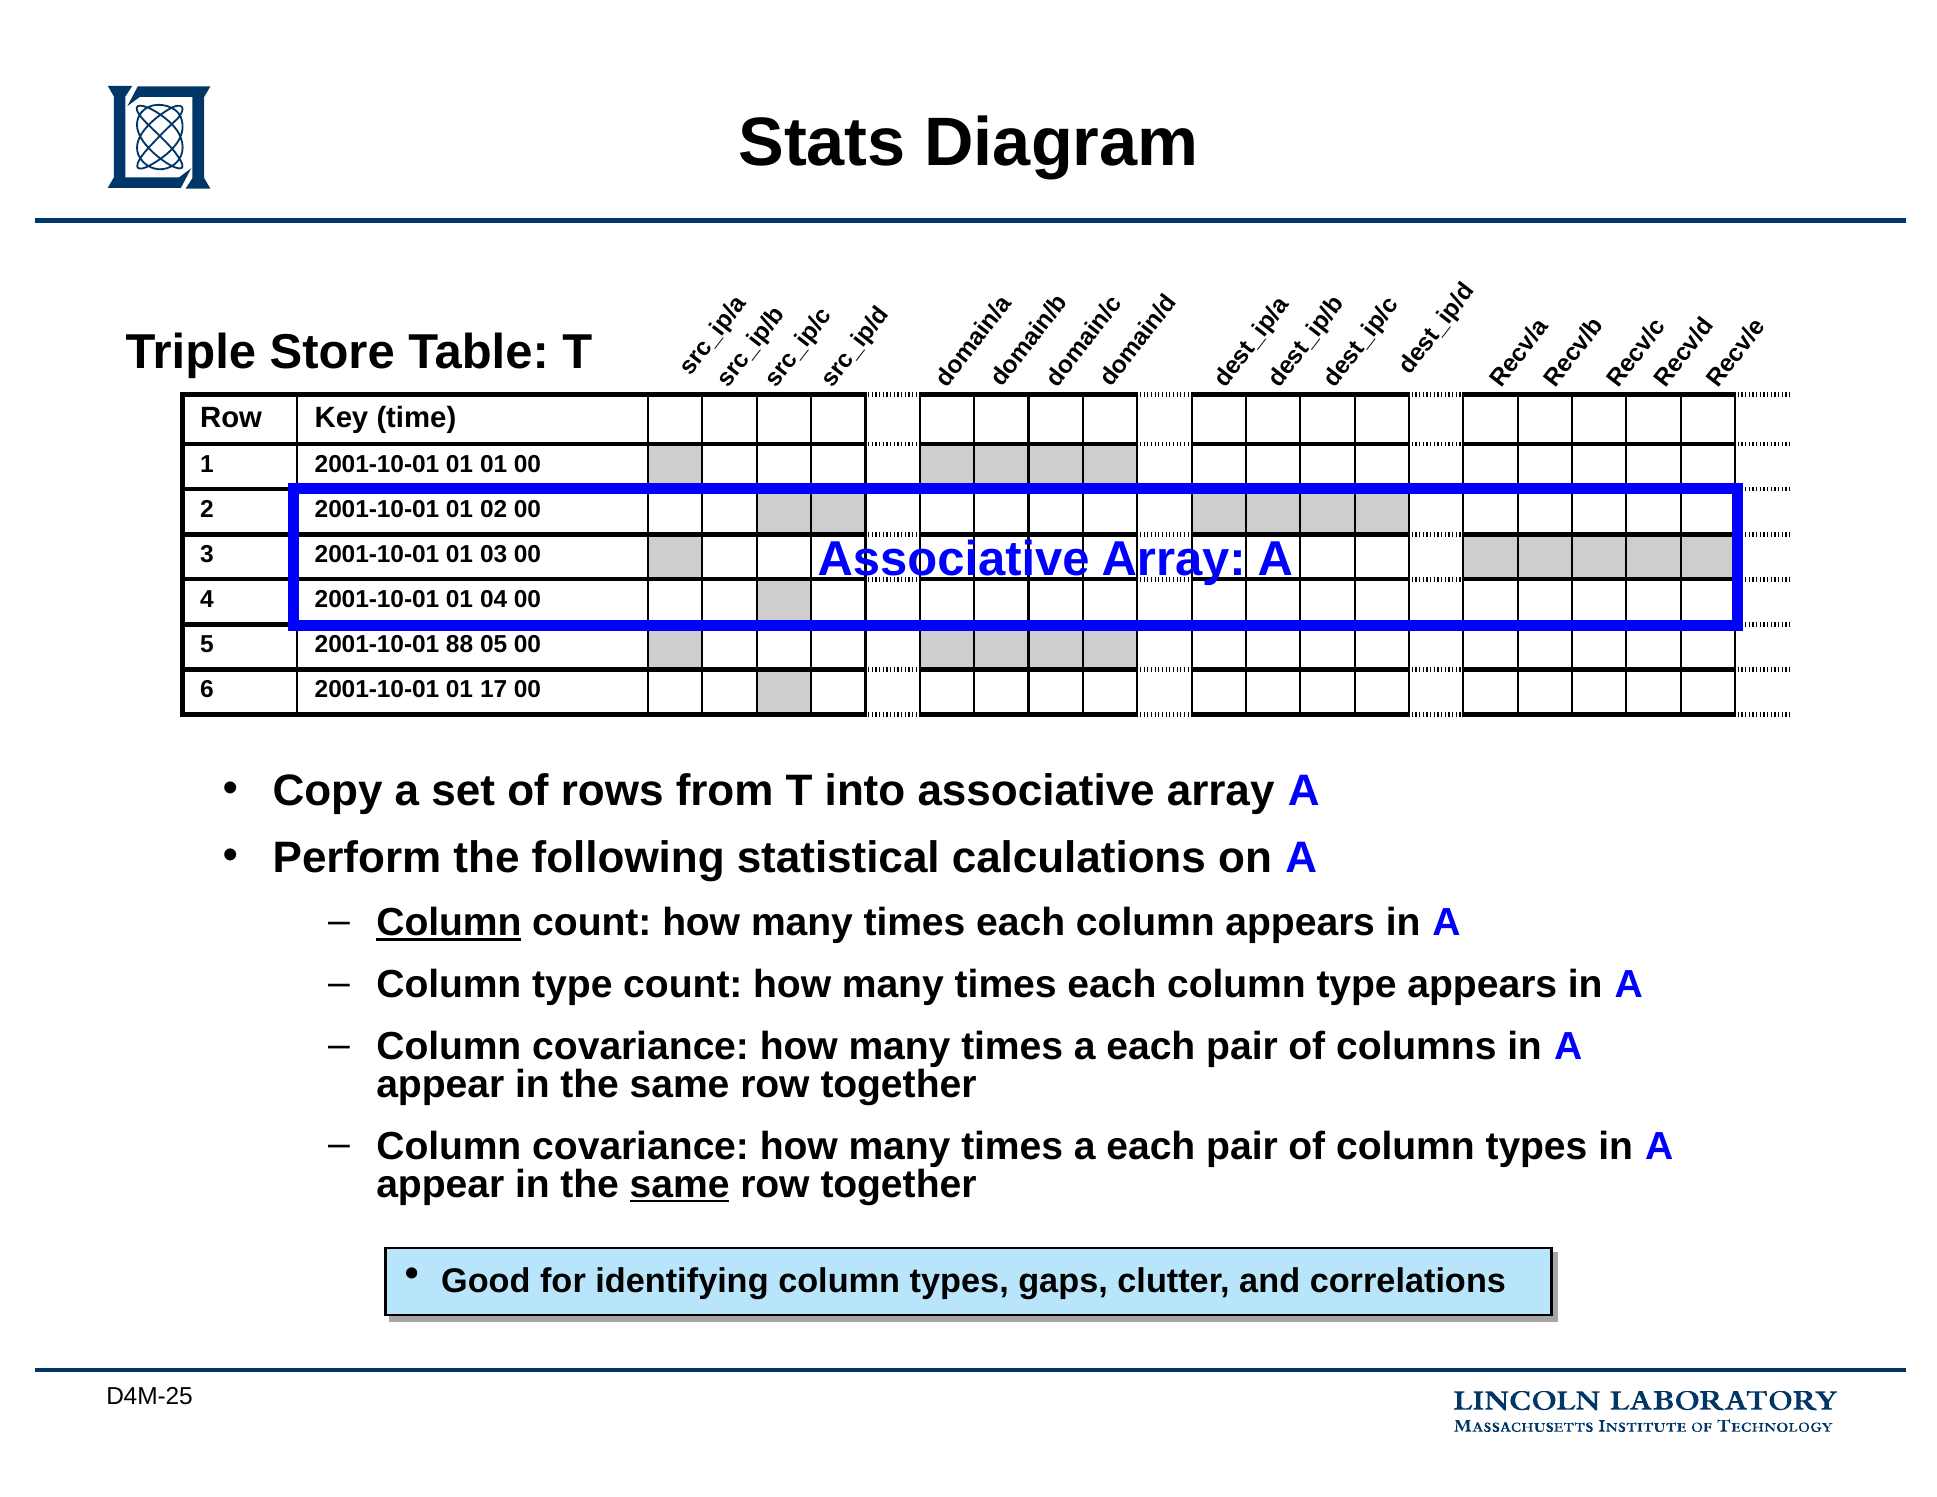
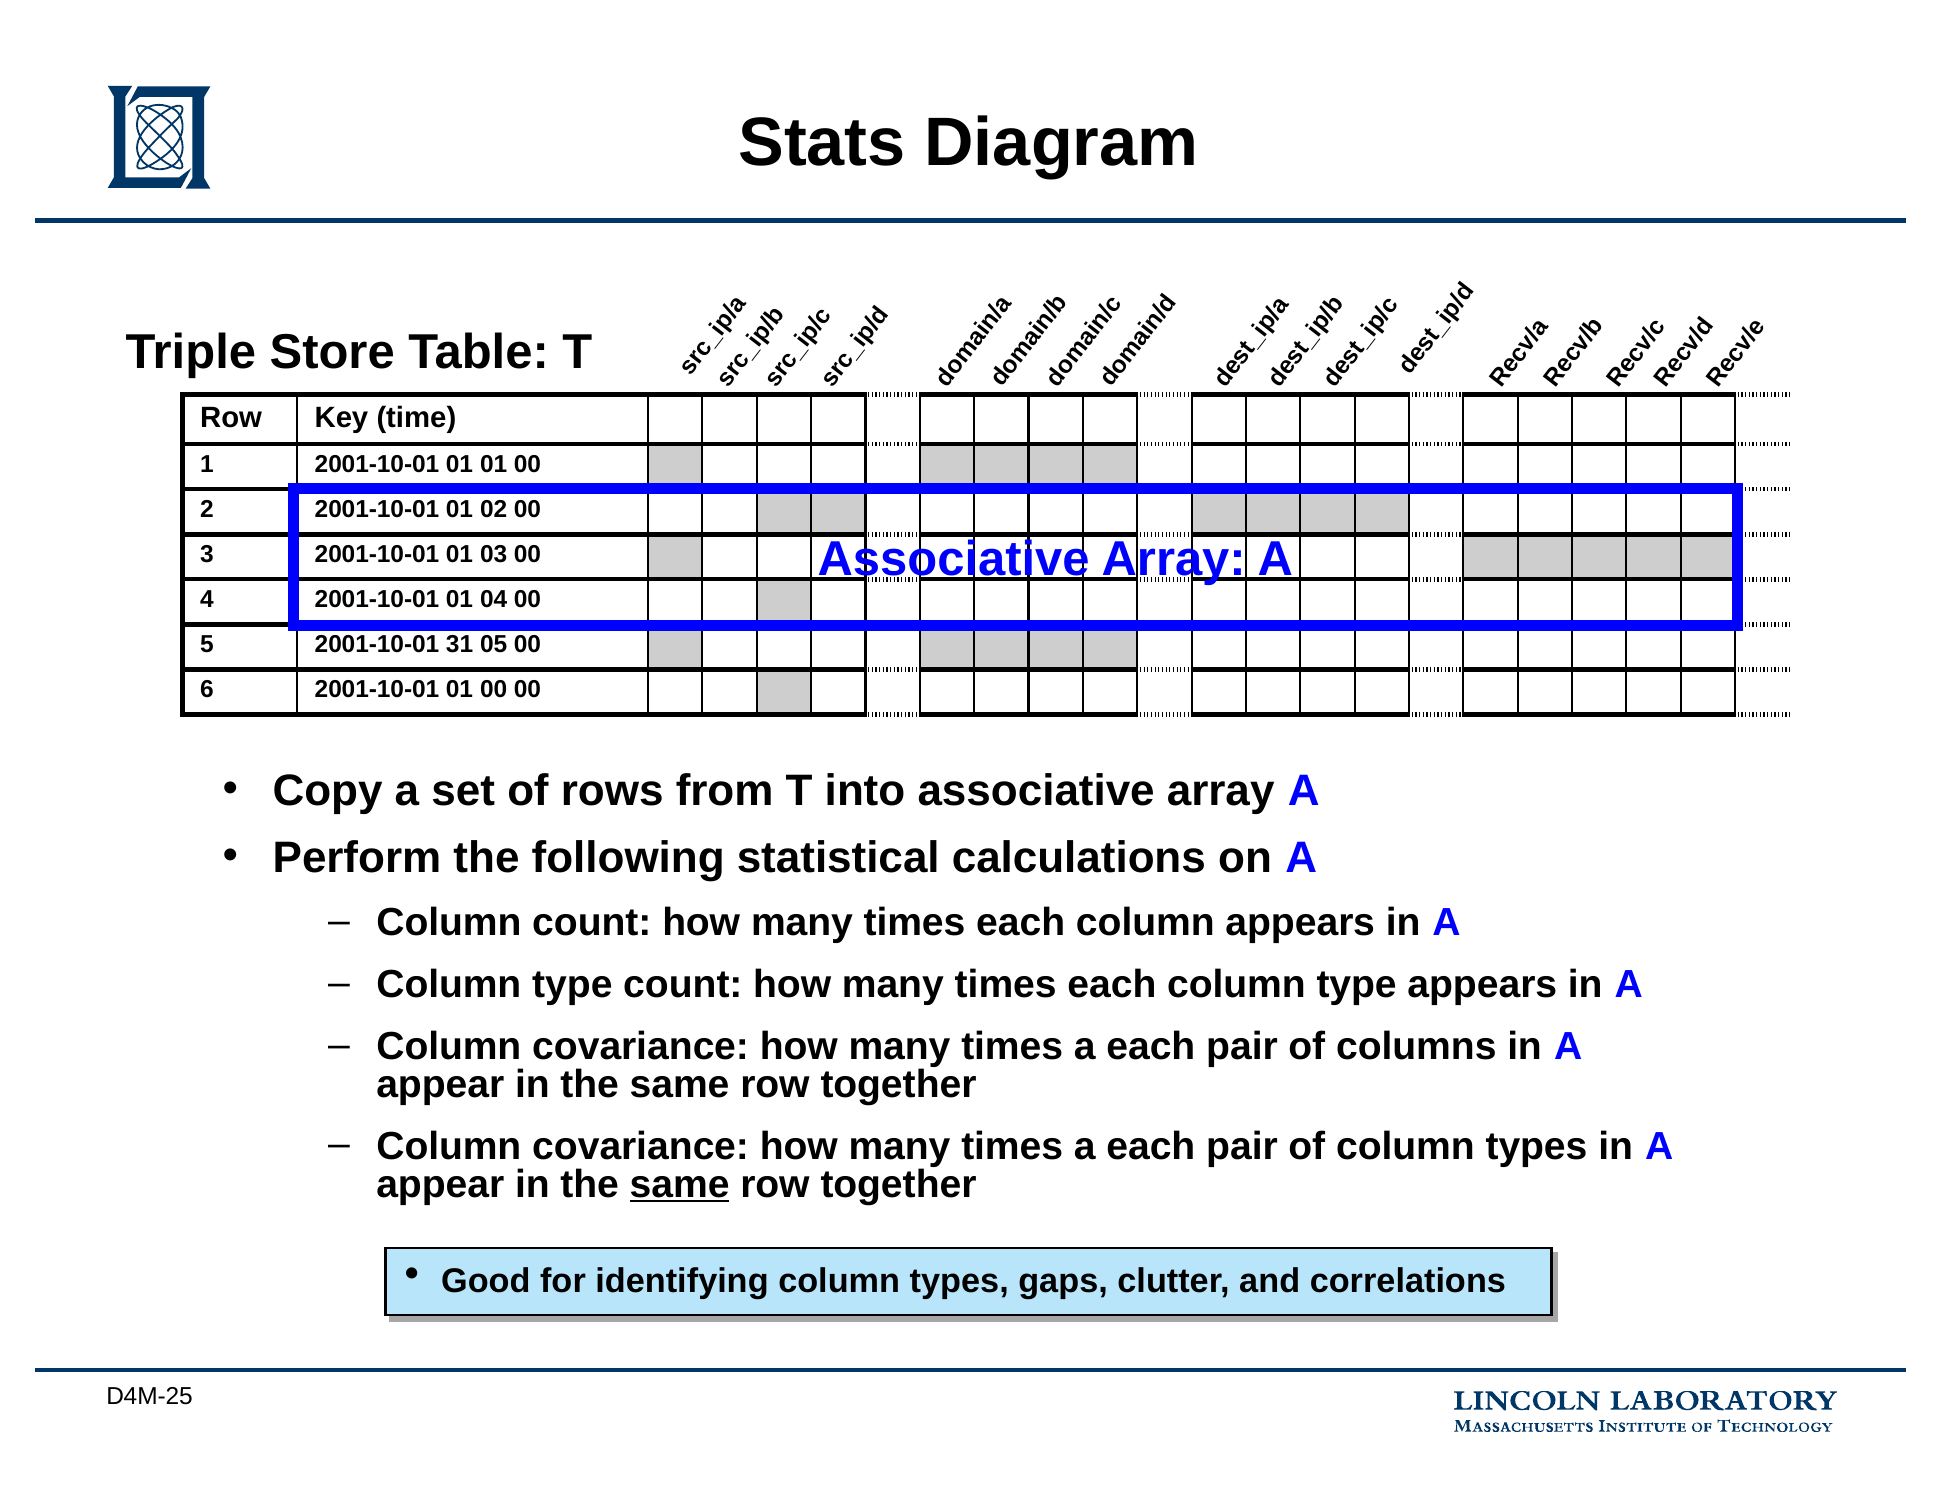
88: 88 -> 31
2001-10-01 01 17: 17 -> 00
Column at (449, 923) underline: present -> none
